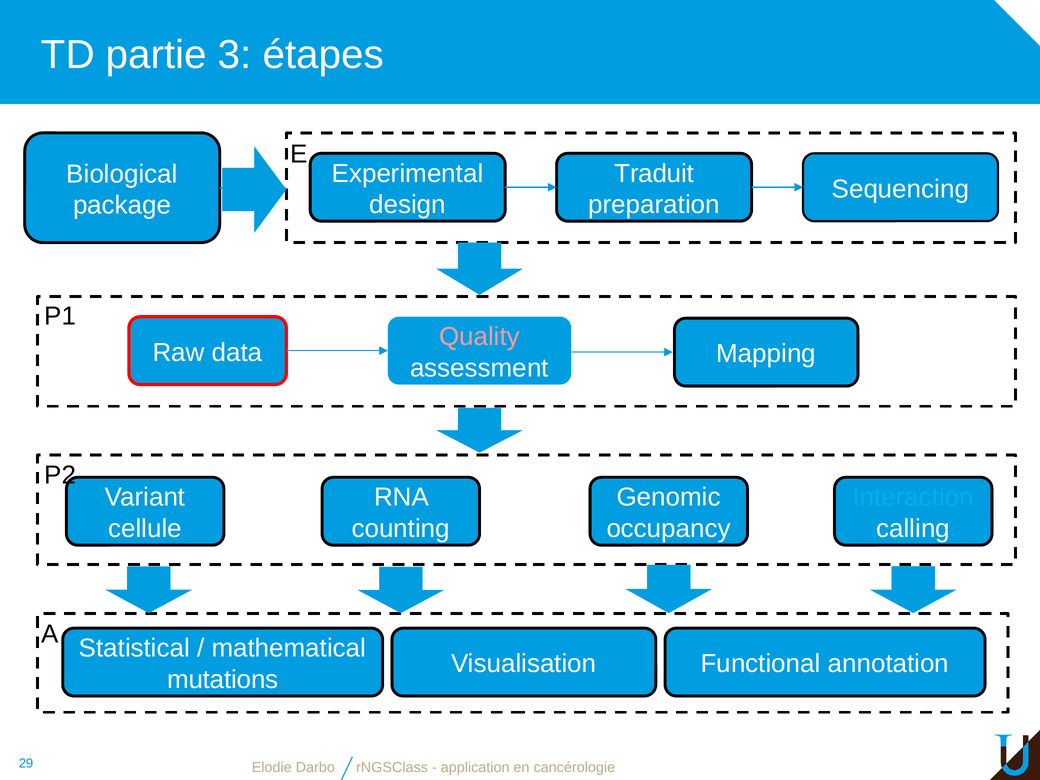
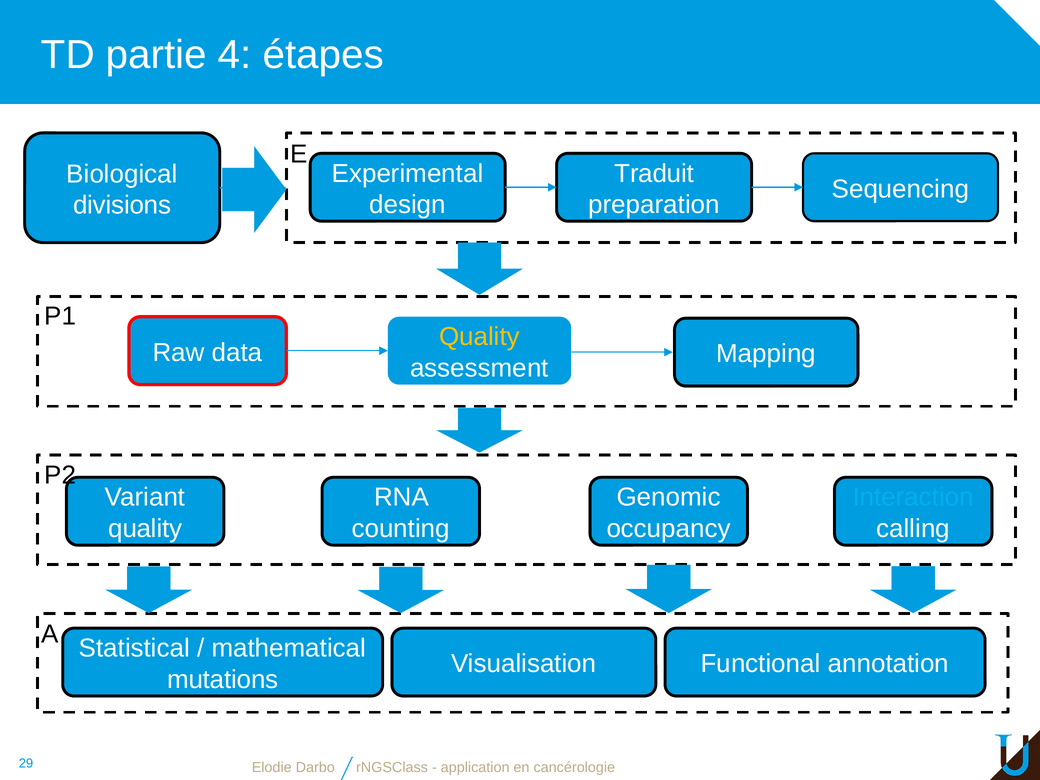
3: 3 -> 4
package: package -> divisions
Quality at (479, 337) colour: pink -> yellow
cellule at (145, 529): cellule -> quality
